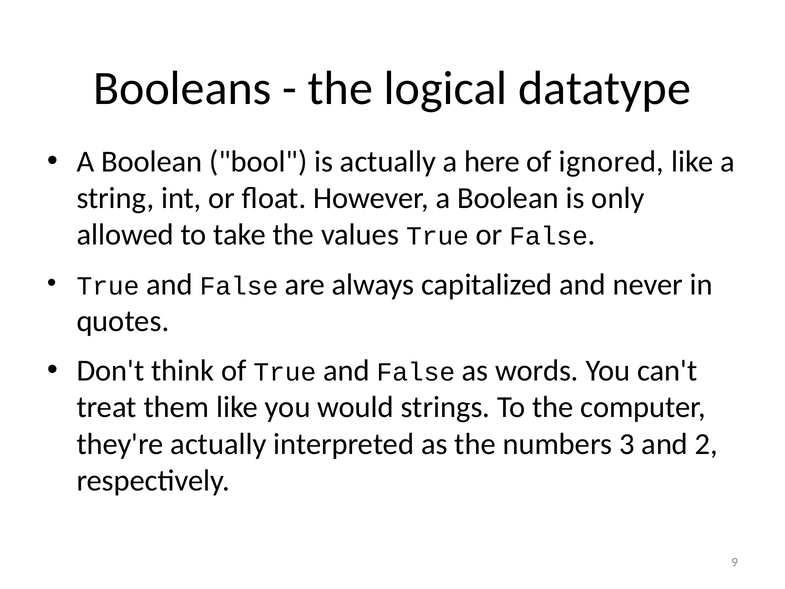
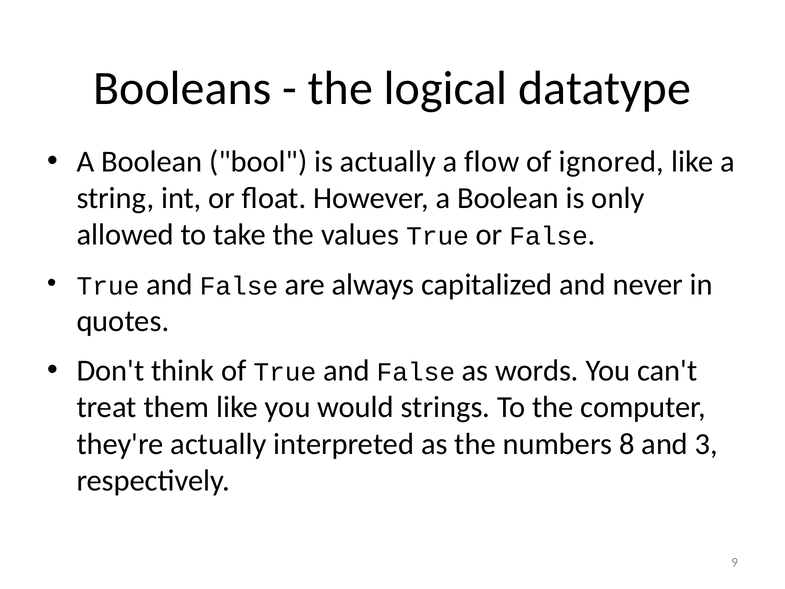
here: here -> flow
3: 3 -> 8
2: 2 -> 3
